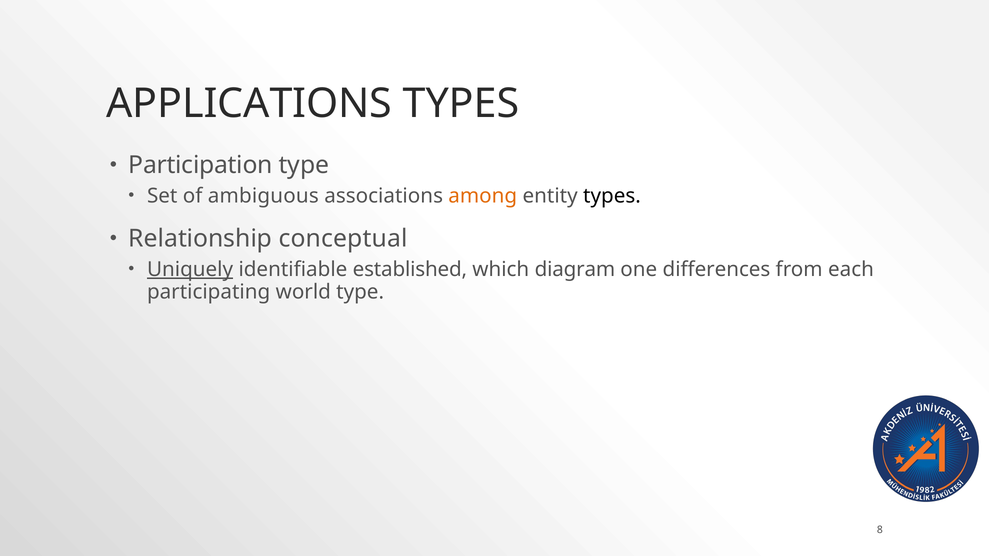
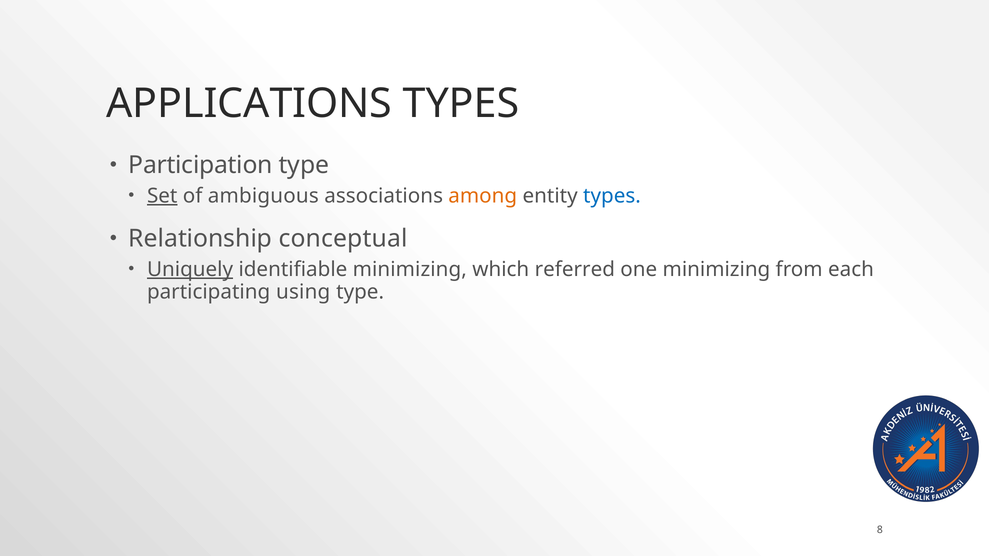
Set underline: none -> present
types at (612, 196) colour: black -> blue
identifiable established: established -> minimizing
diagram: diagram -> referred
one differences: differences -> minimizing
world: world -> using
